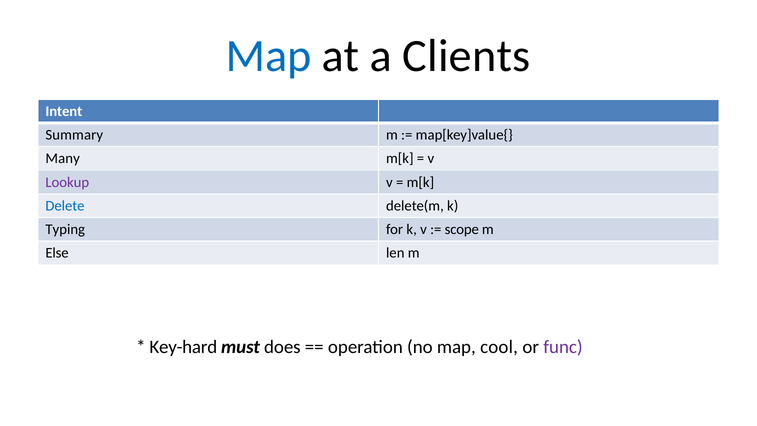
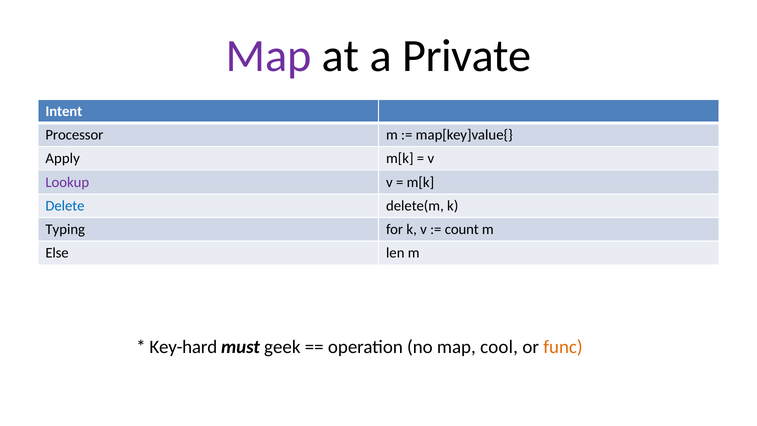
Map at (269, 56) colour: blue -> purple
Clients: Clients -> Private
Summary: Summary -> Processor
Many: Many -> Apply
scope: scope -> count
does: does -> geek
func colour: purple -> orange
